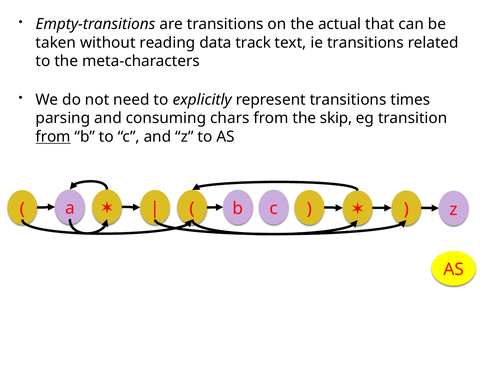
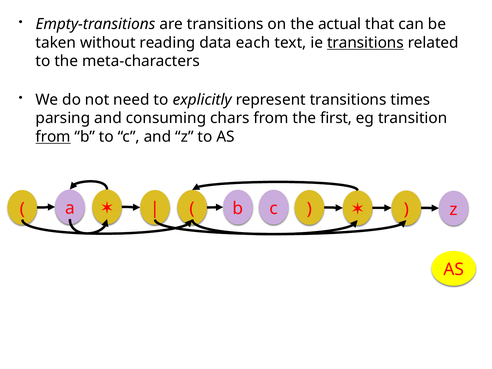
track: track -> each
transitions at (365, 43) underline: none -> present
skip: skip -> first
